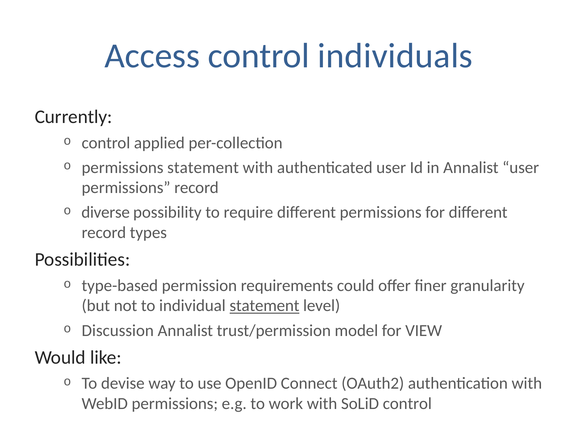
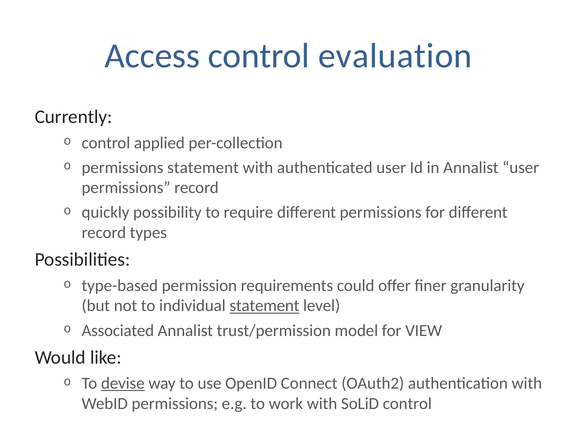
individuals: individuals -> evaluation
diverse: diverse -> quickly
Discussion: Discussion -> Associated
devise underline: none -> present
